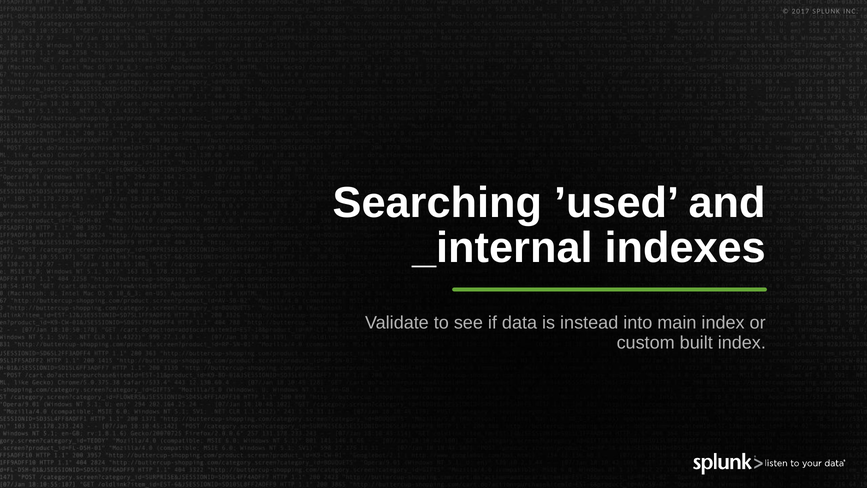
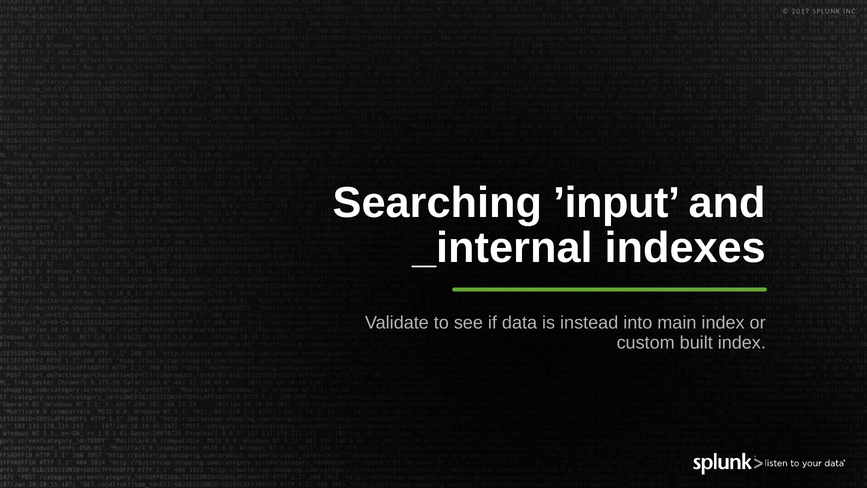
’used: ’used -> ’input
